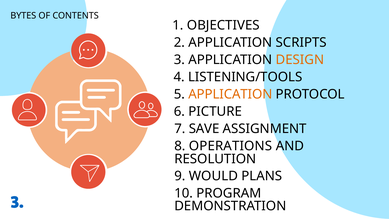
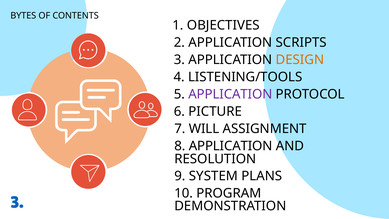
APPLICATION at (230, 94) colour: orange -> purple
SAVE: SAVE -> WILL
8 OPERATIONS: OPERATIONS -> APPLICATION
WOULD: WOULD -> SYSTEM
